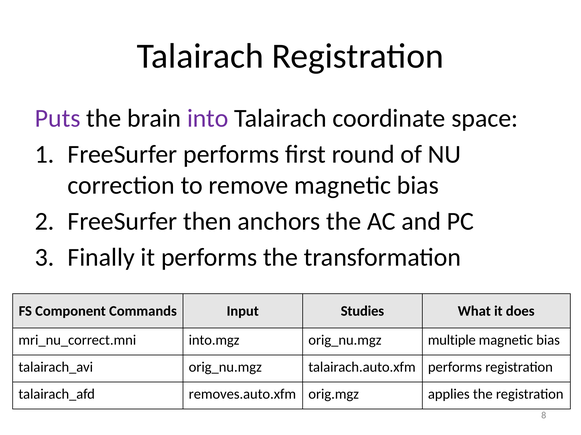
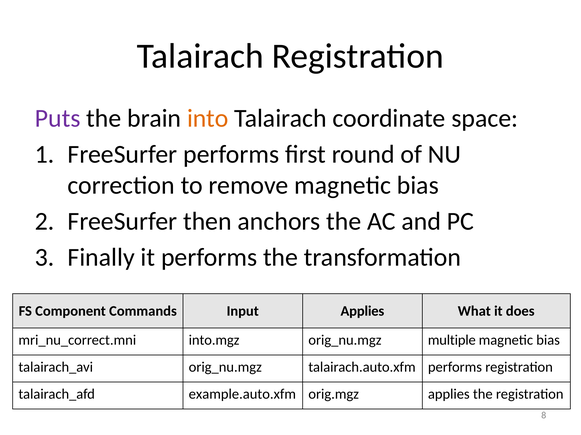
into colour: purple -> orange
Input Studies: Studies -> Applies
removes.auto.xfm: removes.auto.xfm -> example.auto.xfm
